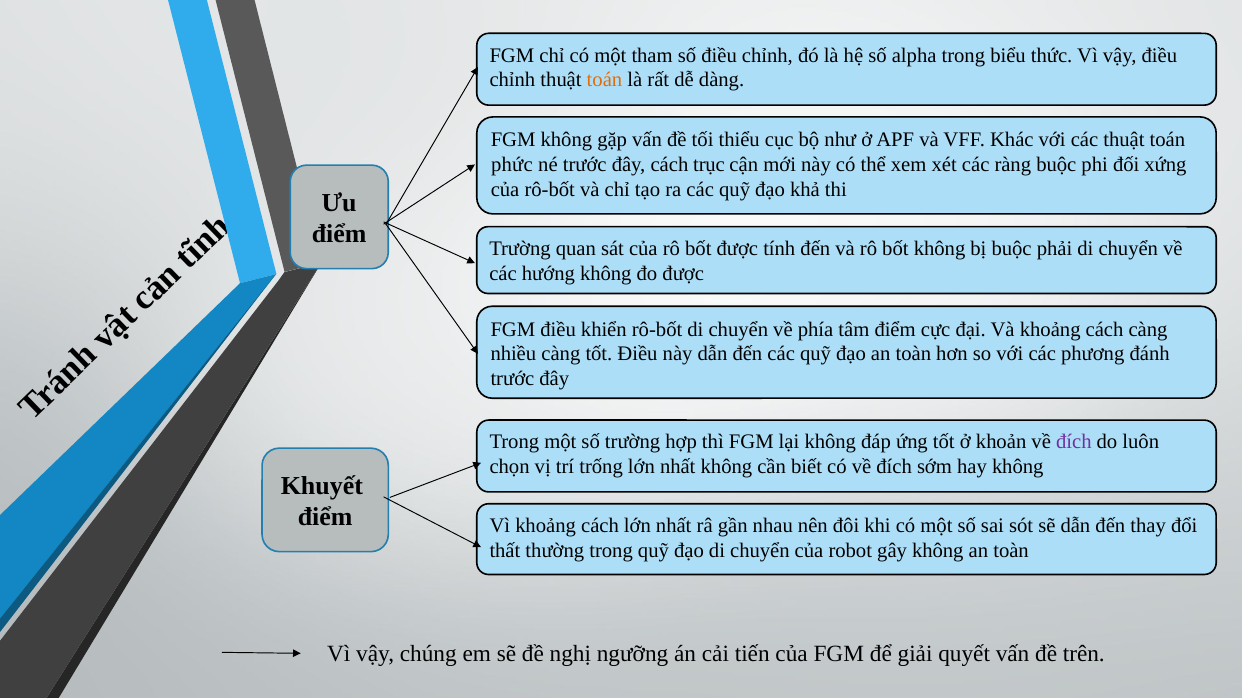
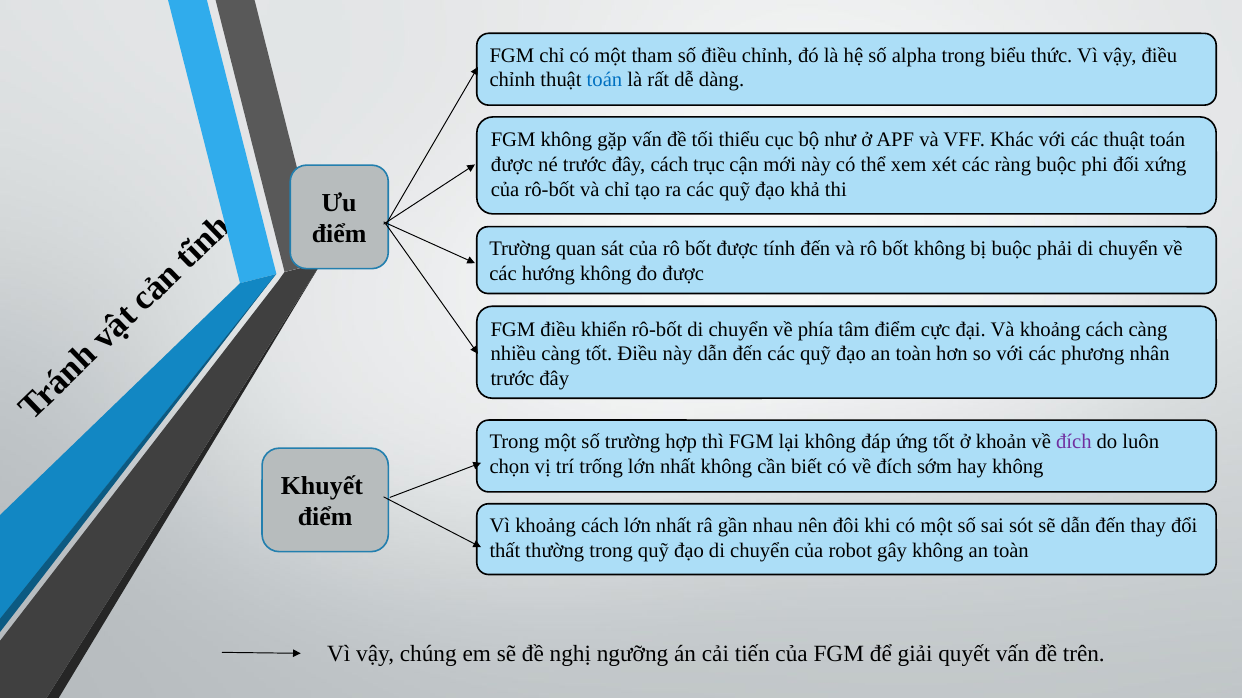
toán at (604, 80) colour: orange -> blue
phức at (512, 165): phức -> được
đánh: đánh -> nhân
